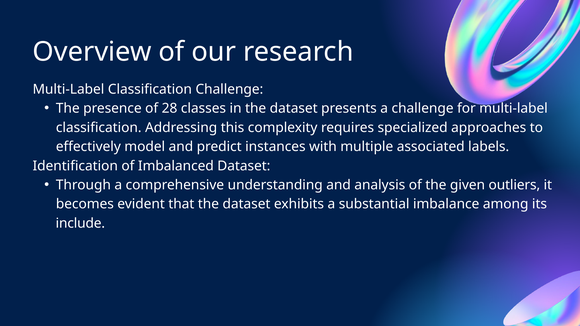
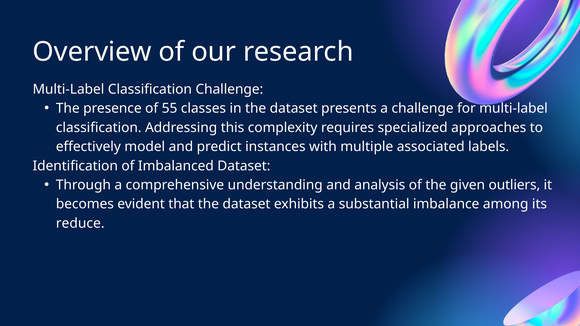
28: 28 -> 55
include: include -> reduce
